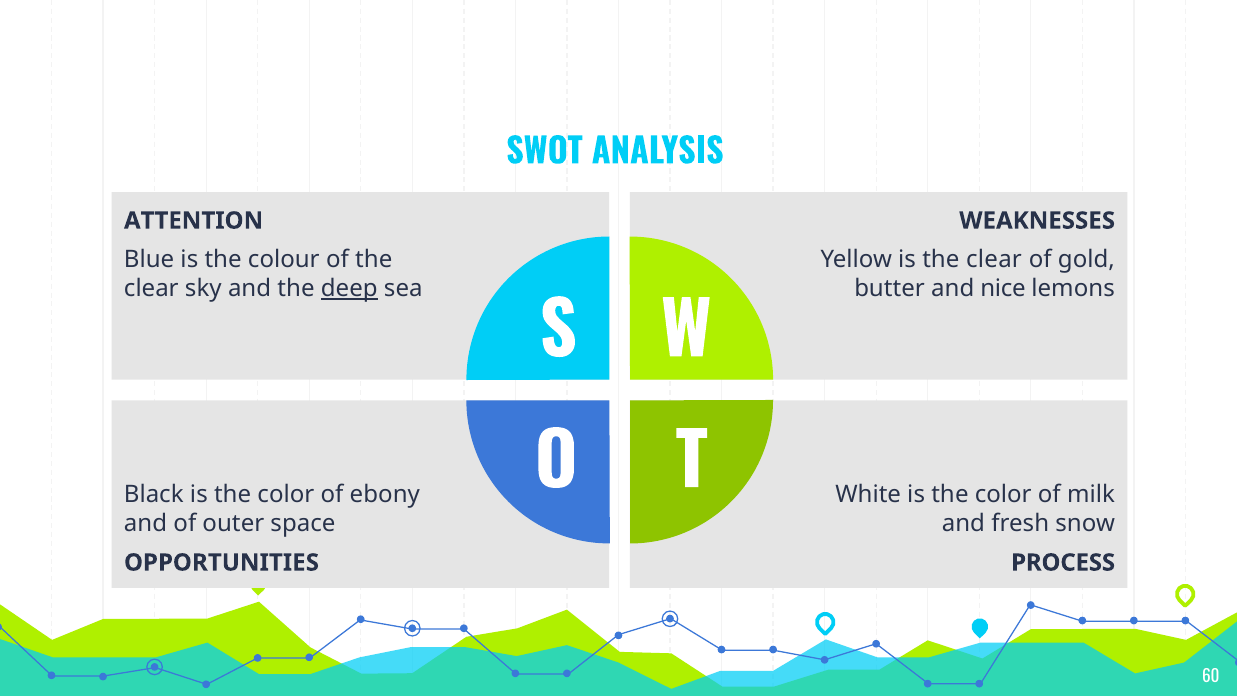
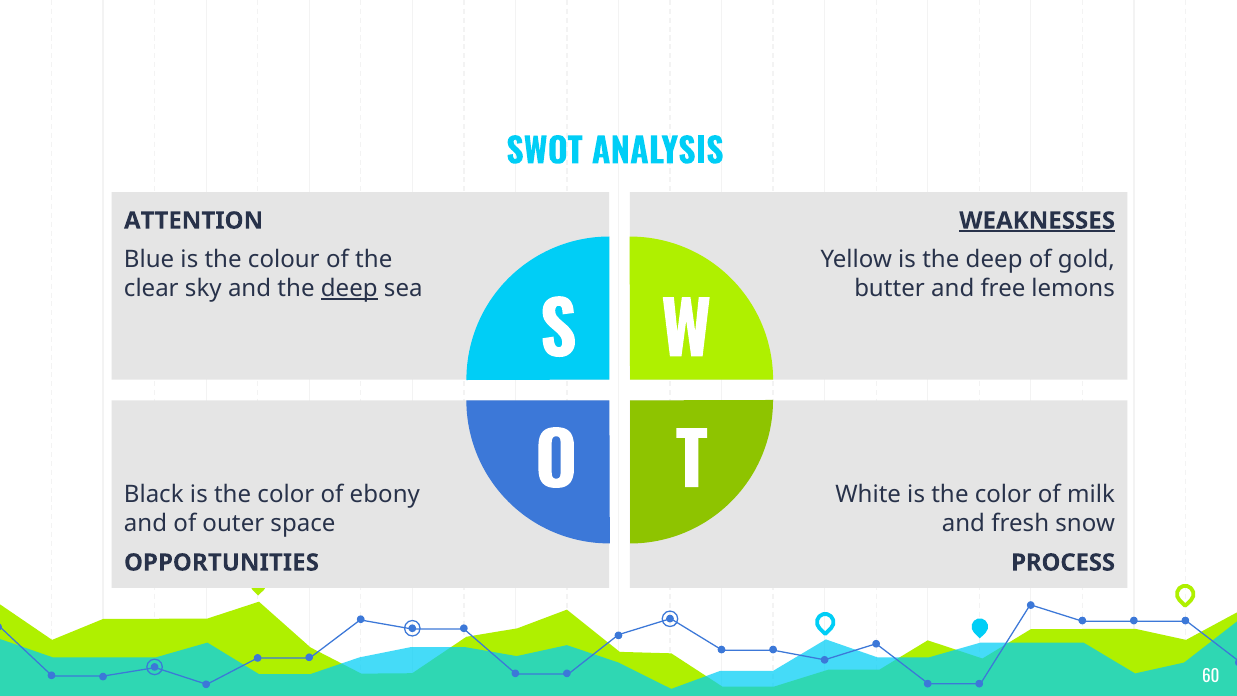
WEAKNESSES underline: none -> present
is the clear: clear -> deep
nice: nice -> free
